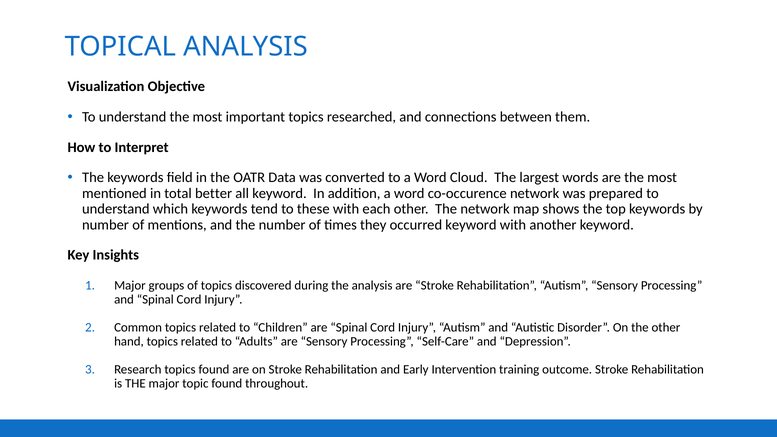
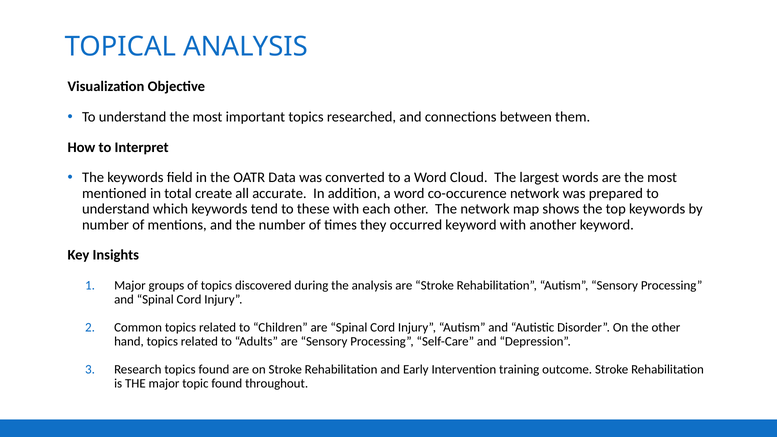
better: better -> create
all keyword: keyword -> accurate
